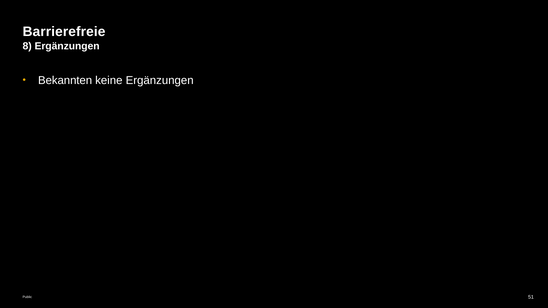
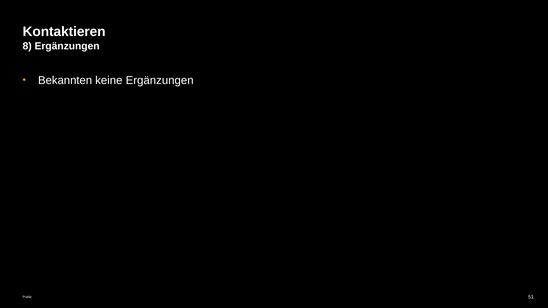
Barrierefreie: Barrierefreie -> Kontaktieren
